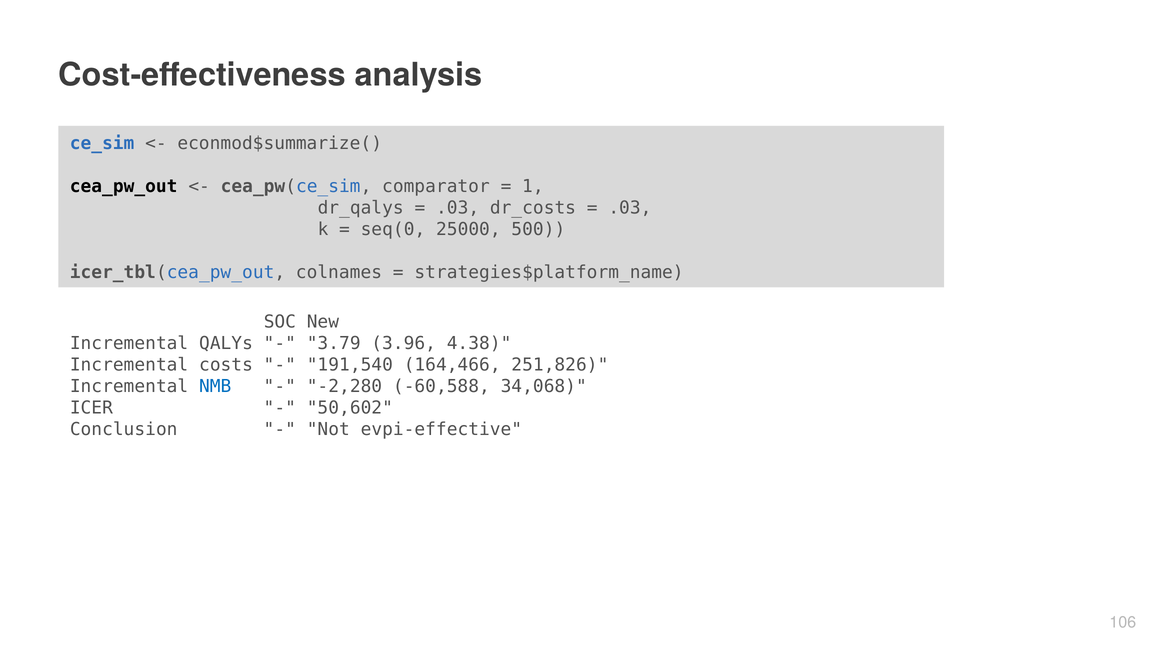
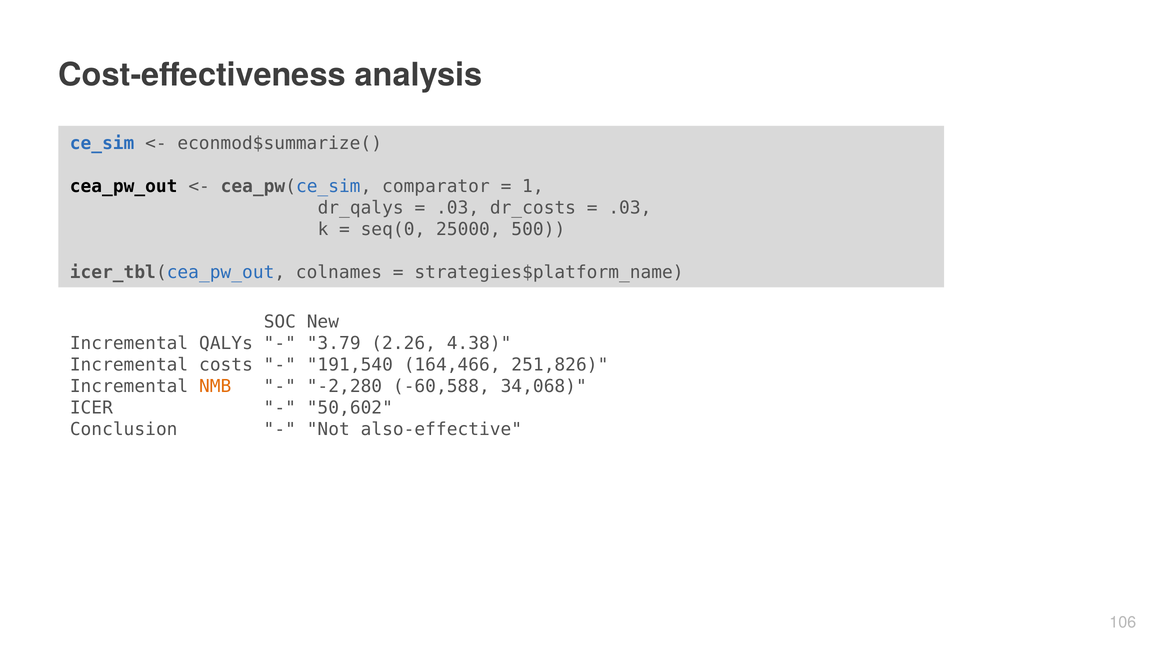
3.96: 3.96 -> 2.26
NMB colour: blue -> orange
evpi-effective: evpi-effective -> also-effective
